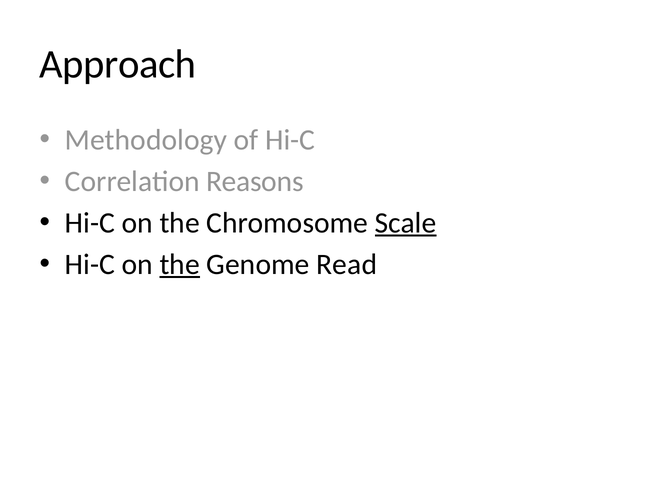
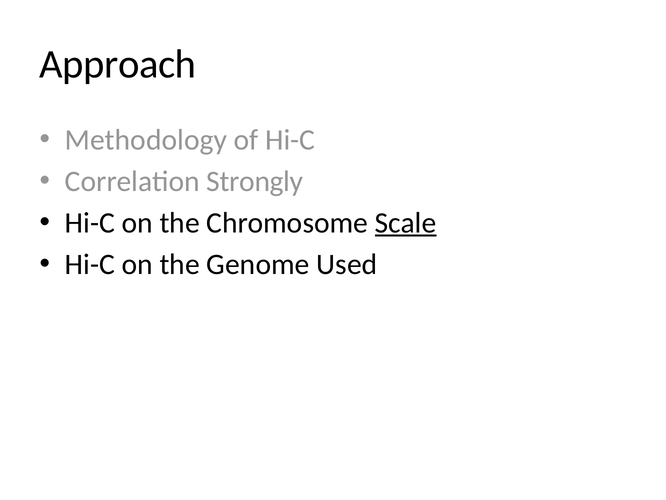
Reasons: Reasons -> Strongly
the at (180, 264) underline: present -> none
Read: Read -> Used
